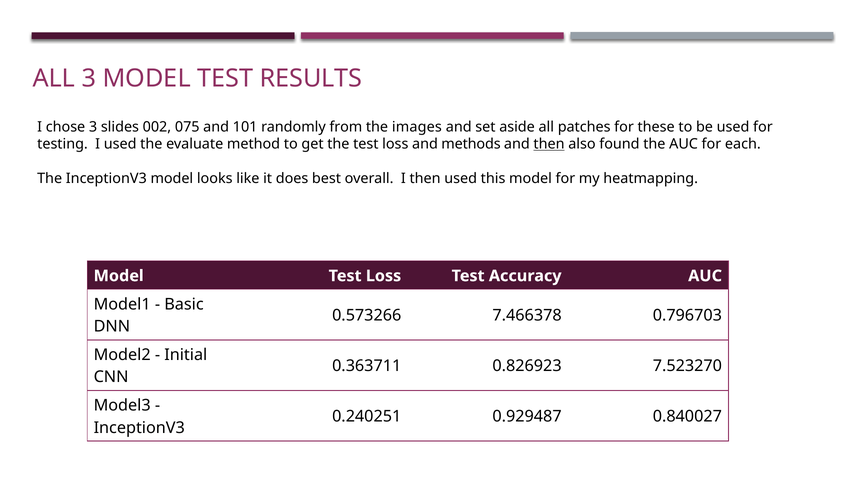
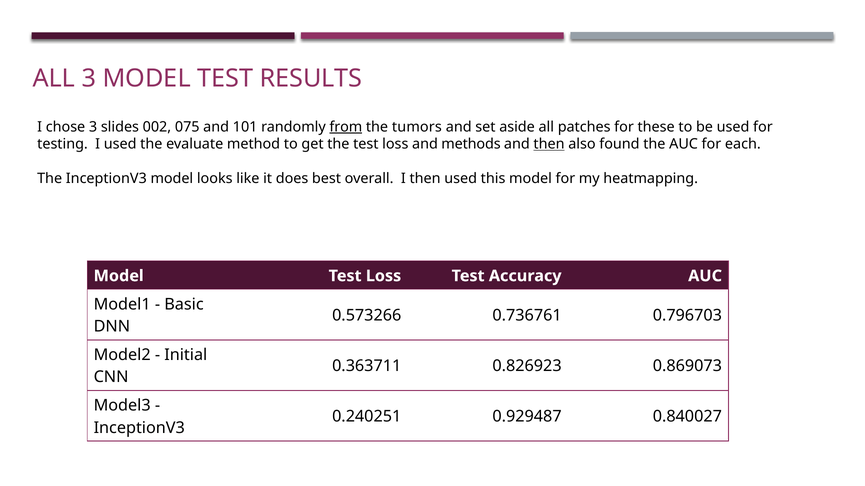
from underline: none -> present
images: images -> tumors
7.466378: 7.466378 -> 0.736761
7.523270: 7.523270 -> 0.869073
